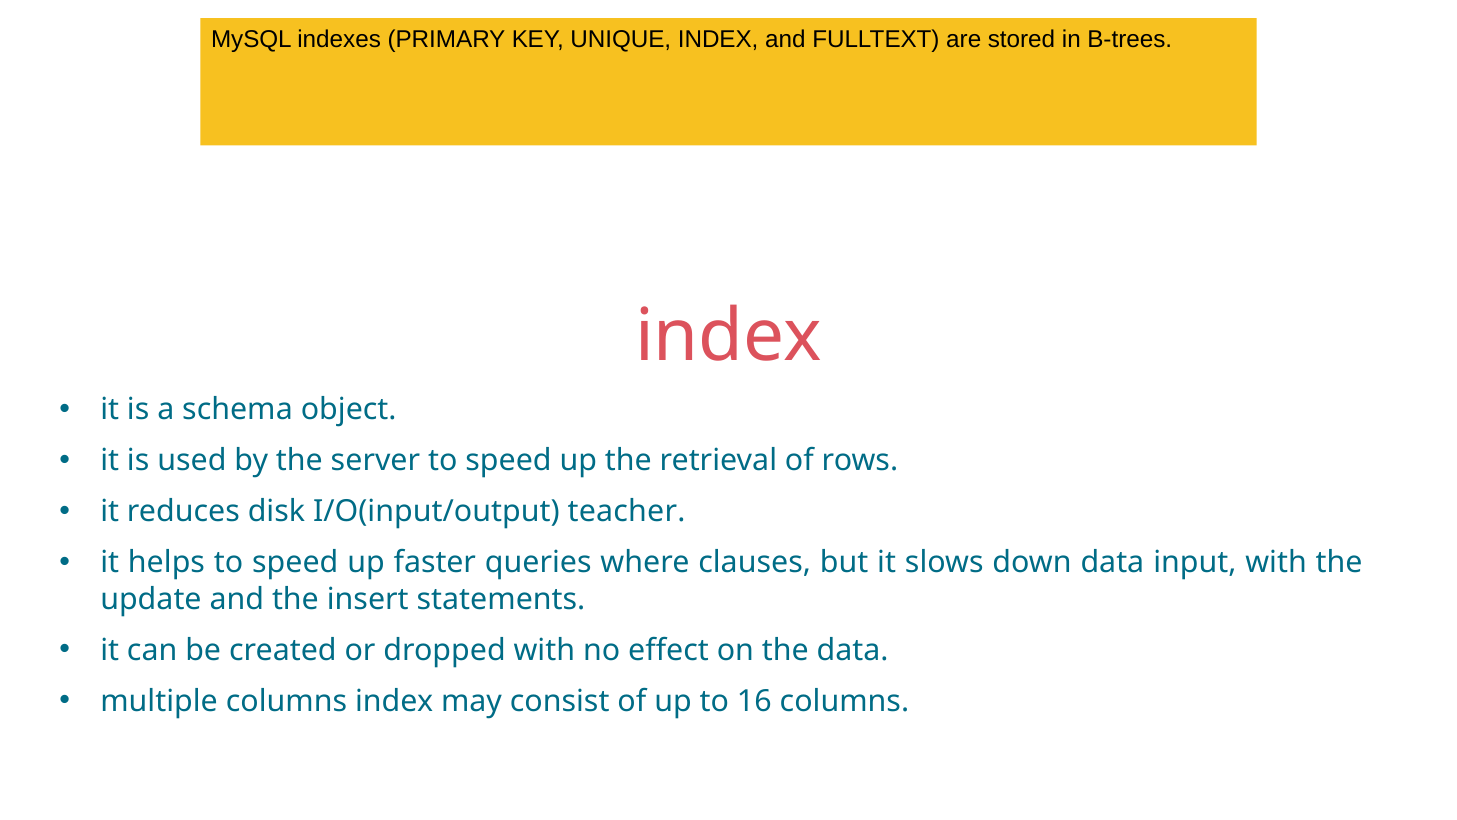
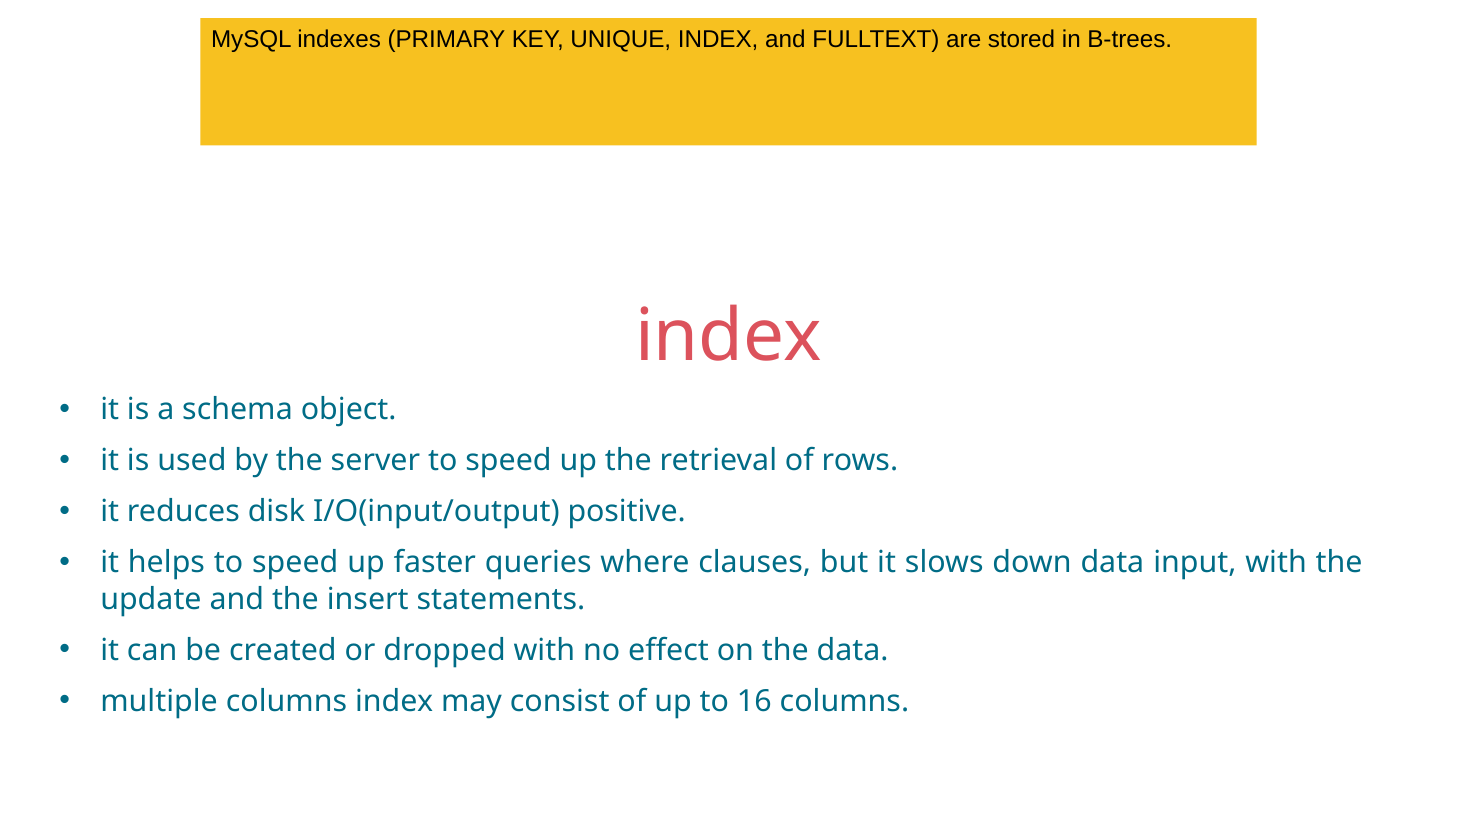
teacher: teacher -> positive
